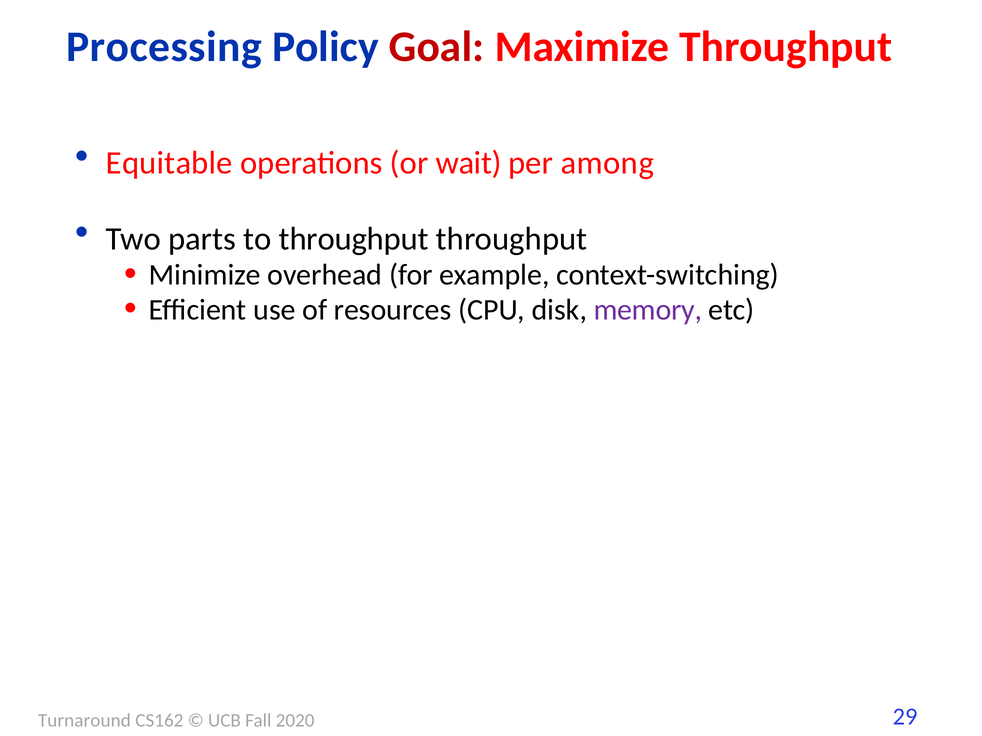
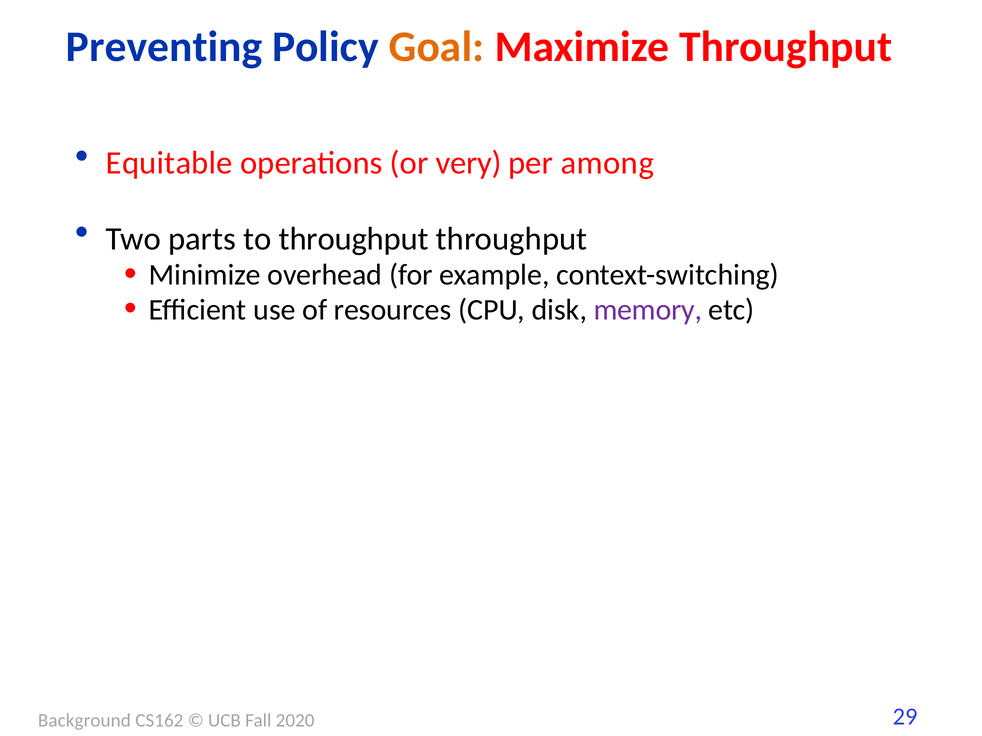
Processing: Processing -> Preventing
Goal colour: red -> orange
wait: wait -> very
Turnaround: Turnaround -> Background
